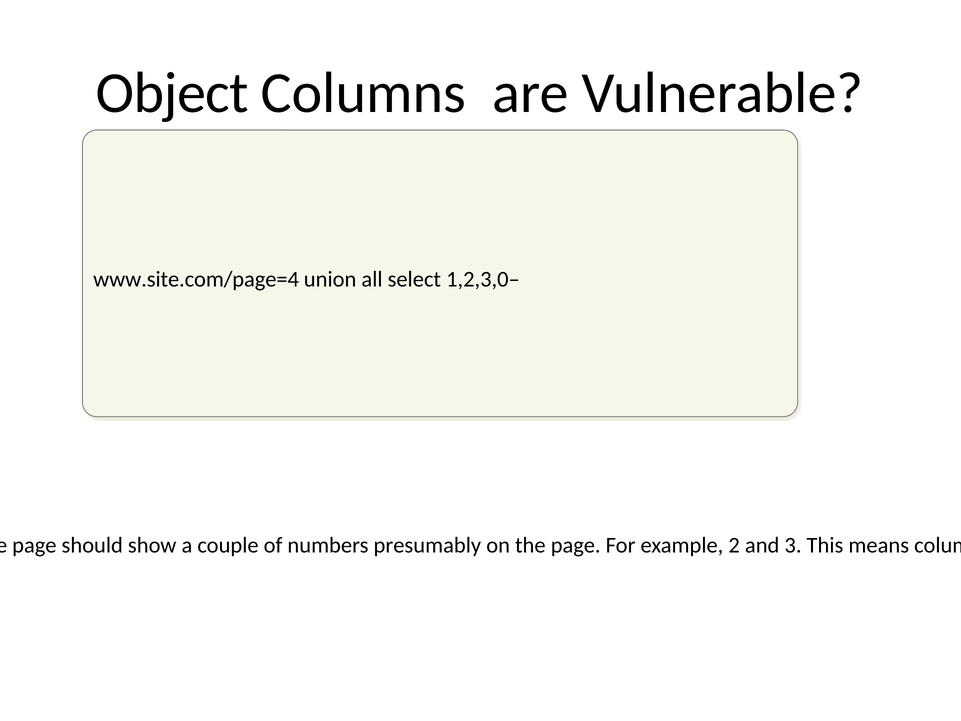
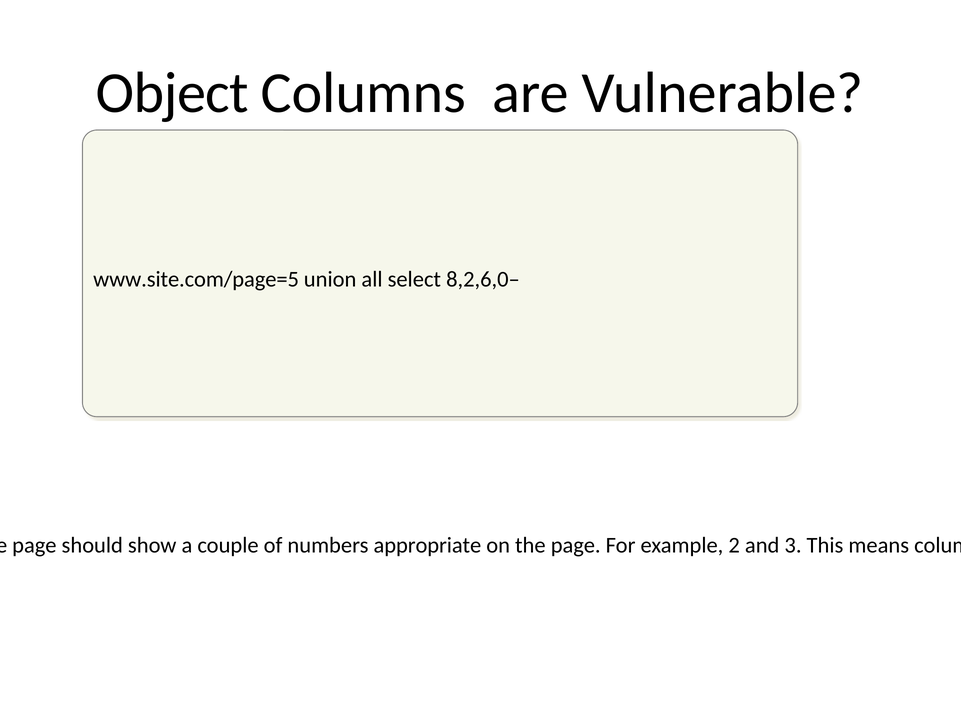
www.site.com/page=4: www.site.com/page=4 -> www.site.com/page=5
1,2,3,0–: 1,2,3,0– -> 8,2,6,0–
presumably: presumably -> appropriate
